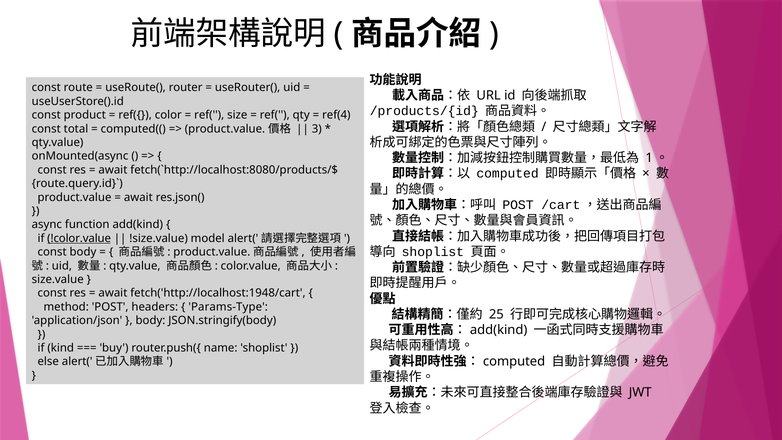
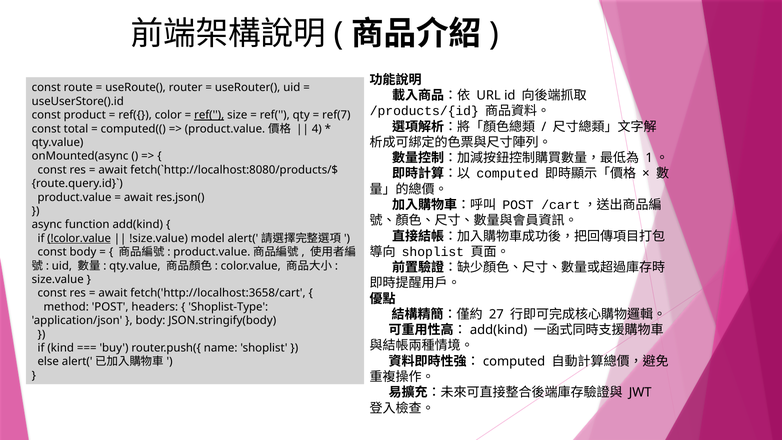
ref( at (209, 115) underline: none -> present
ref(4: ref(4 -> ref(7
3: 3 -> 4
fetch('http://localhost:1948/cart: fetch('http://localhost:1948/cart -> fetch('http://localhost:3658/cart
Params-Type: Params-Type -> Shoplist-Type
25: 25 -> 27
